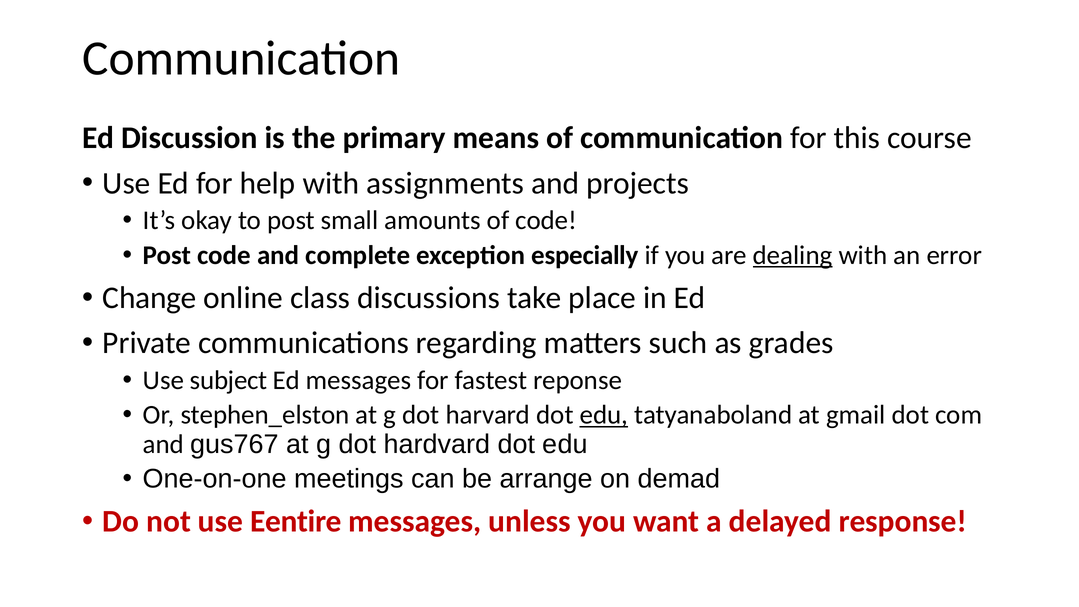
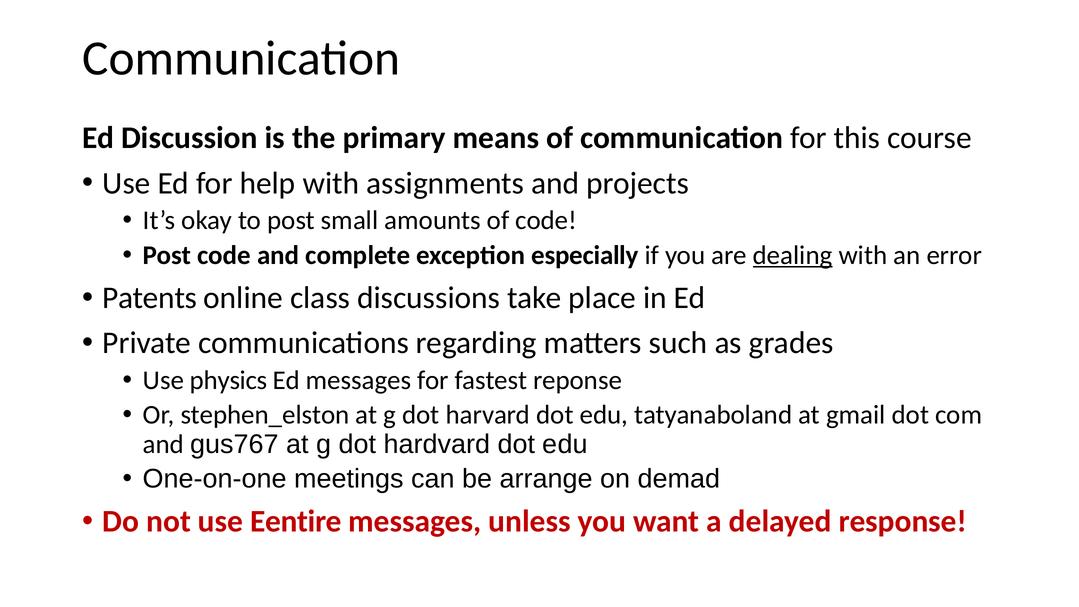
Change: Change -> Patents
subject: subject -> physics
edu at (604, 415) underline: present -> none
